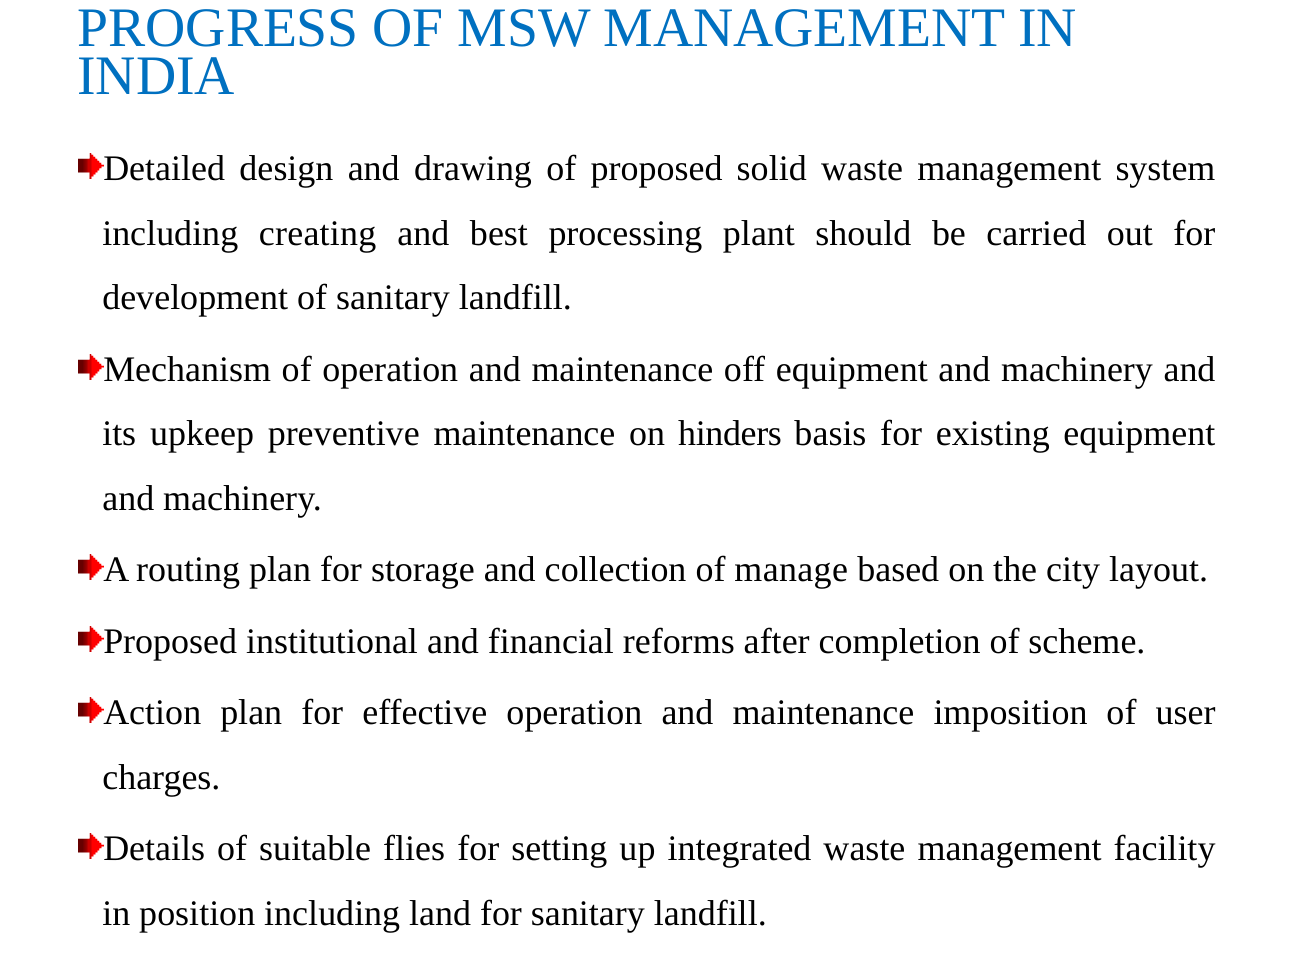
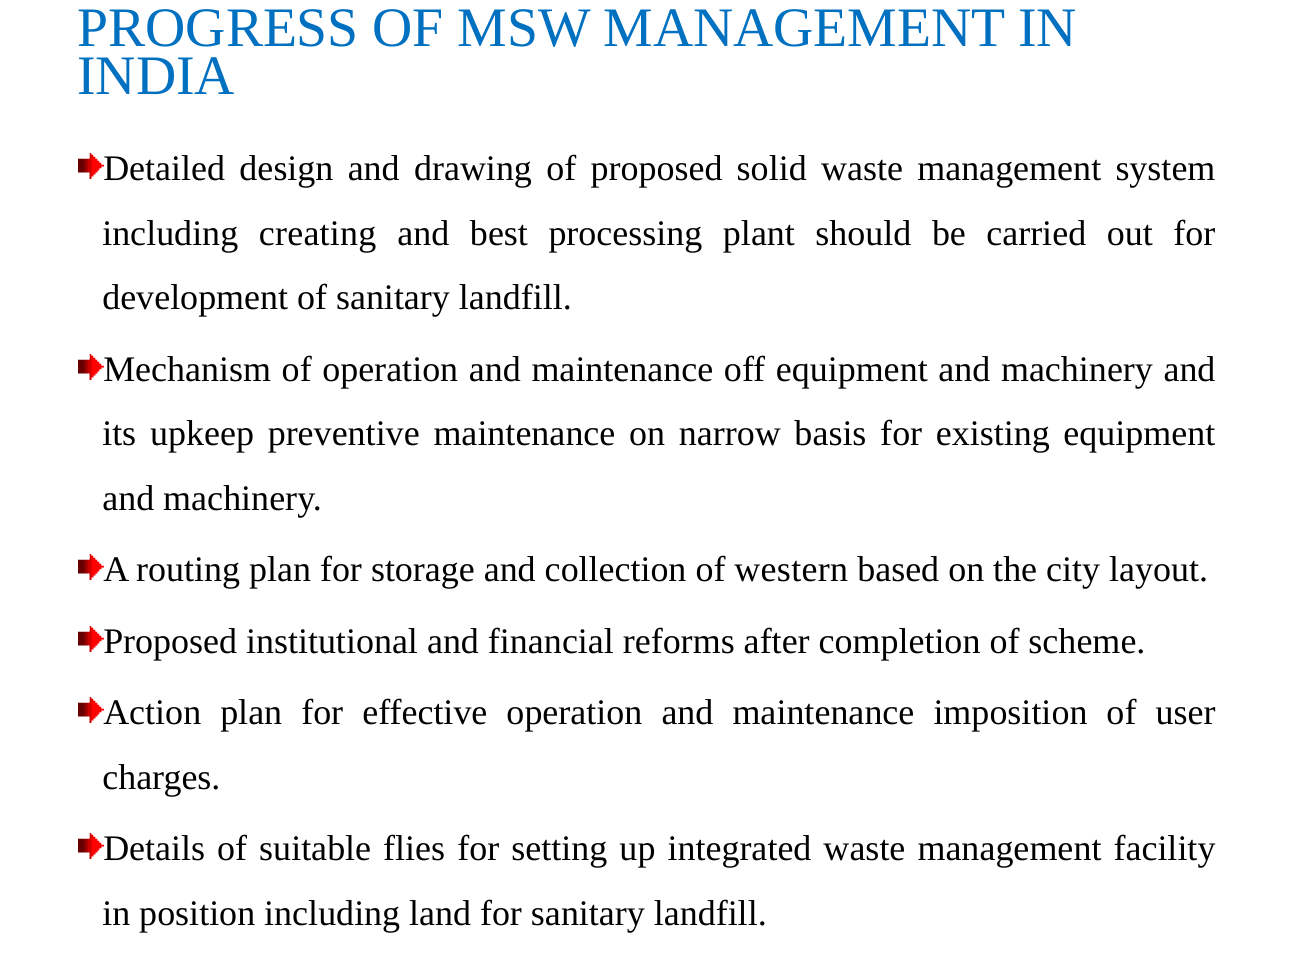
hinders: hinders -> narrow
manage: manage -> western
